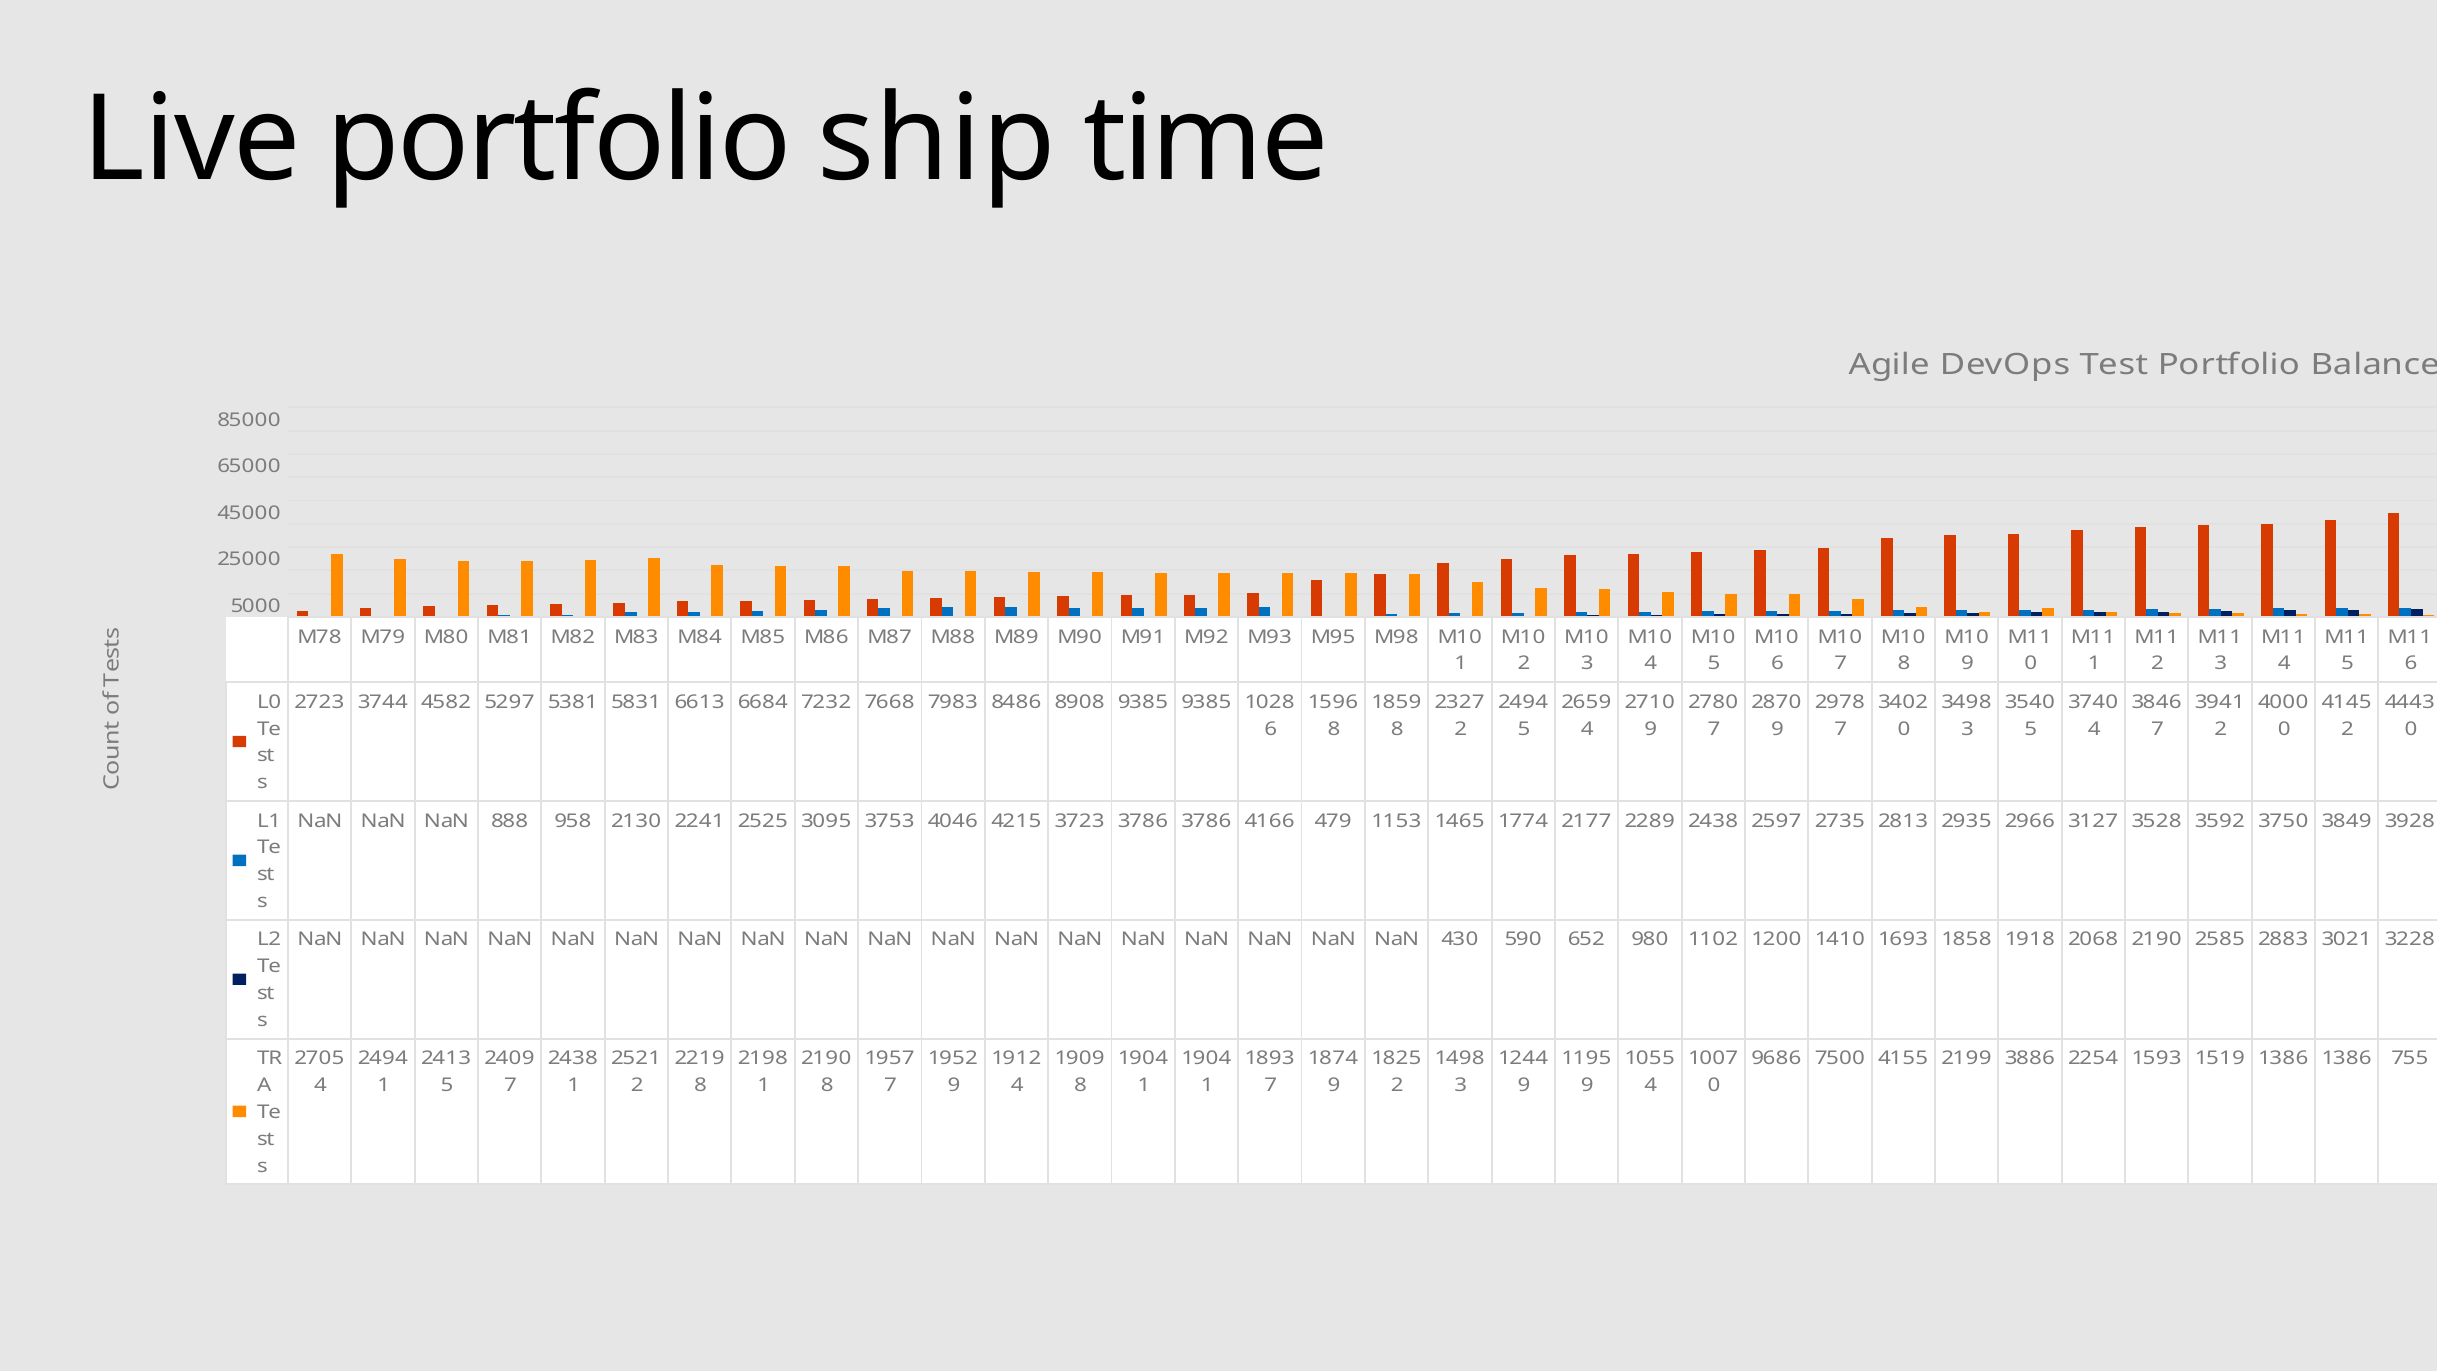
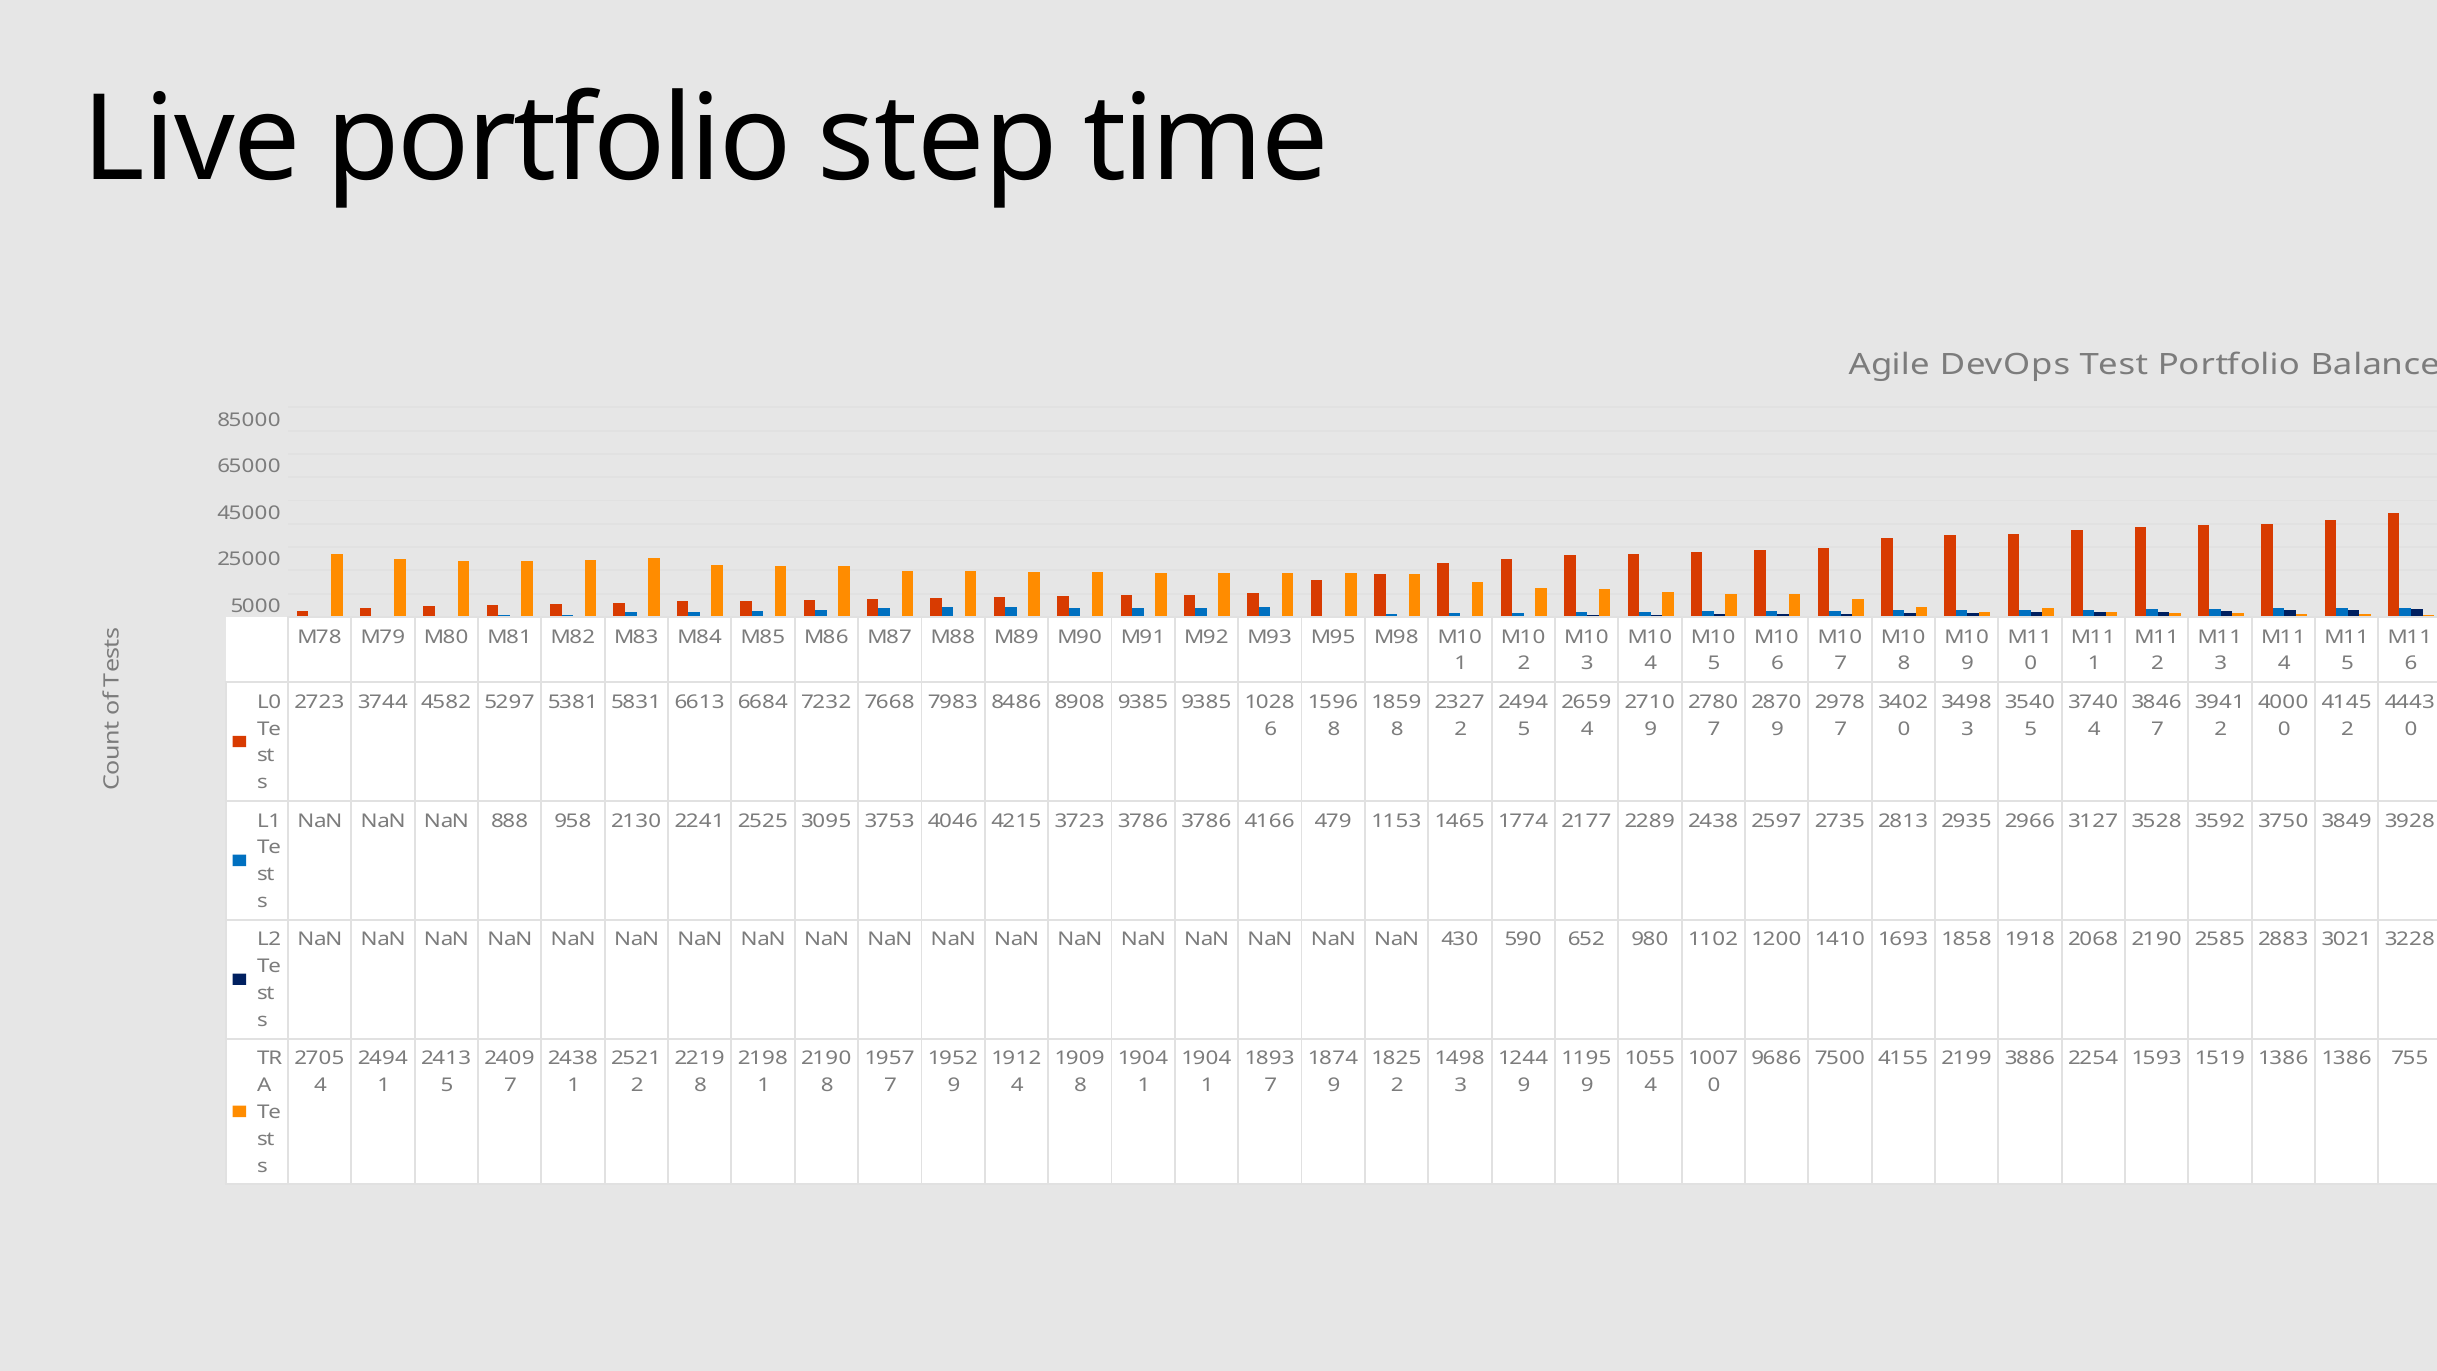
ship: ship -> step
